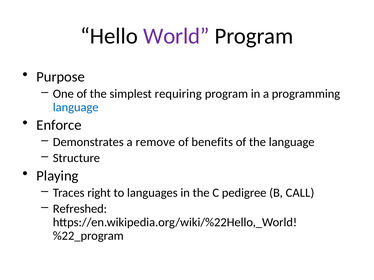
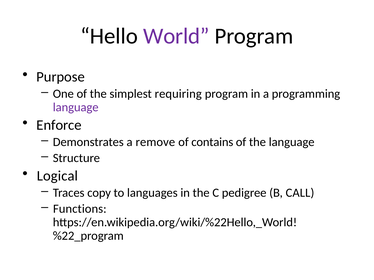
language at (76, 107) colour: blue -> purple
benefits: benefits -> contains
Playing: Playing -> Logical
right: right -> copy
Refreshed: Refreshed -> Functions
